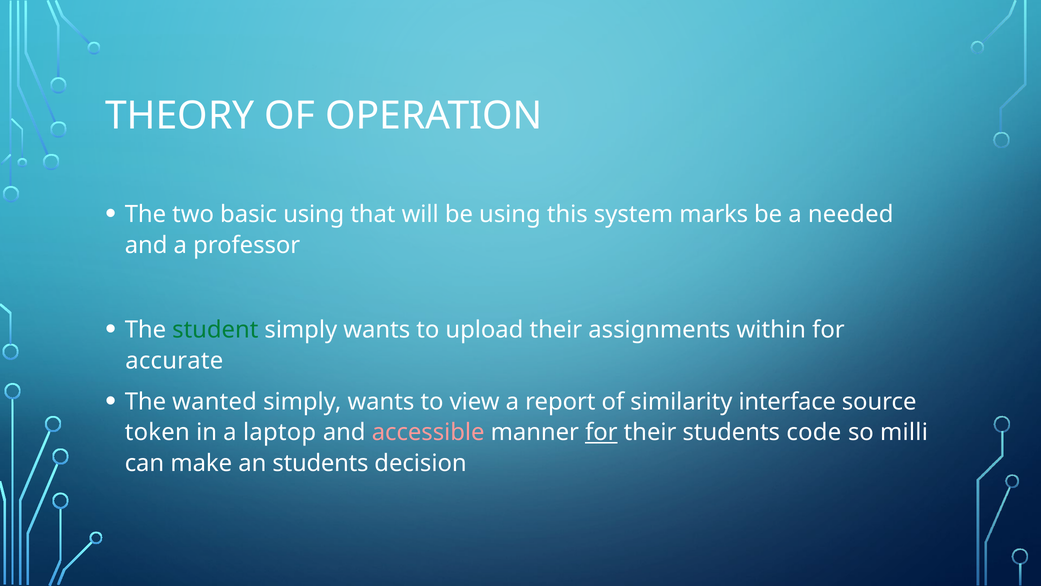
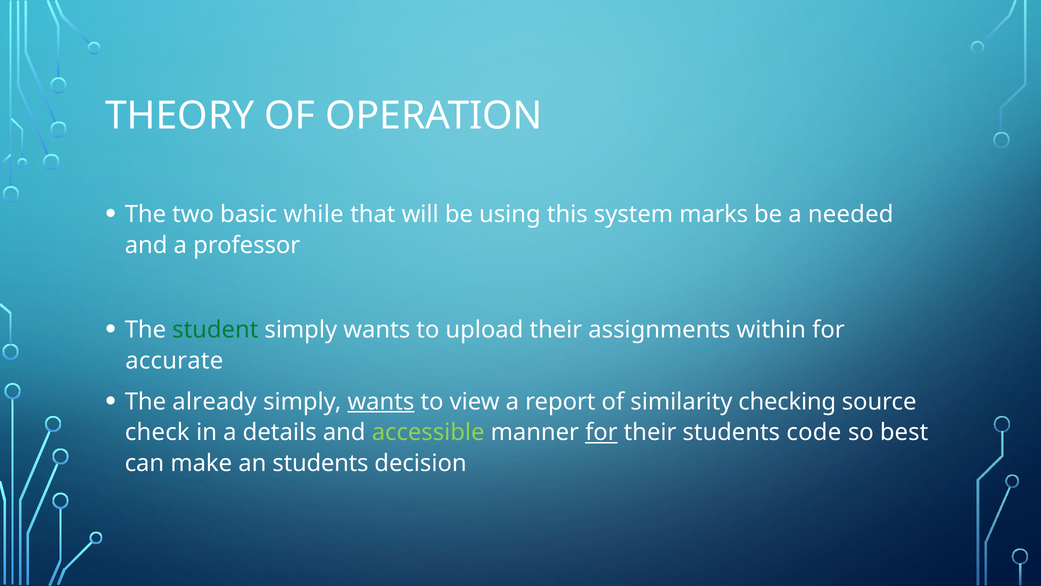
basic using: using -> while
wanted: wanted -> already
wants at (381, 401) underline: none -> present
interface: interface -> checking
token: token -> check
laptop: laptop -> details
accessible colour: pink -> light green
milli: milli -> best
